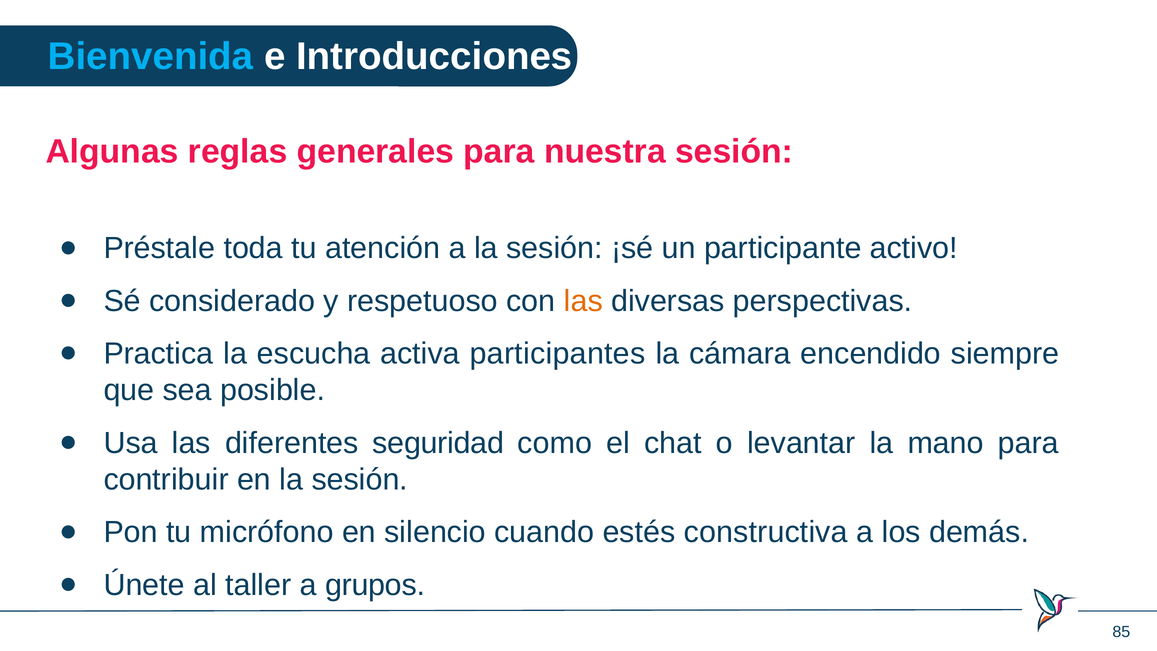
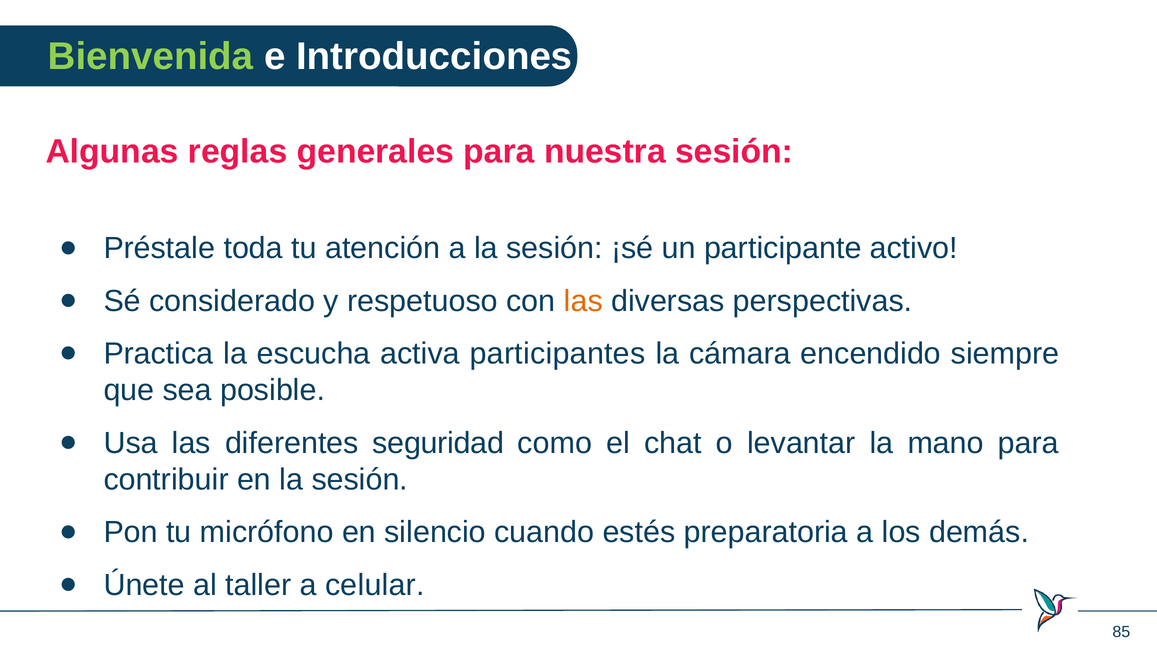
Bienvenida colour: light blue -> light green
constructiva: constructiva -> preparatoria
grupos: grupos -> celular
